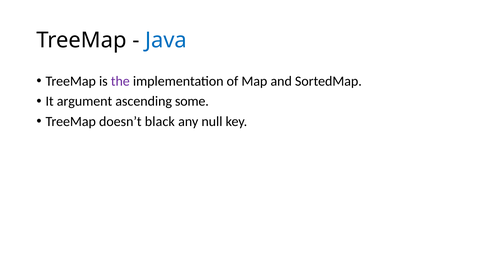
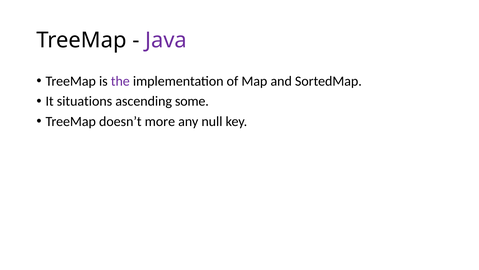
Java colour: blue -> purple
argument: argument -> situations
black: black -> more
